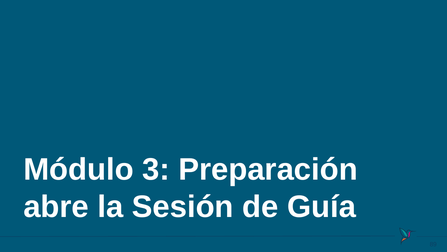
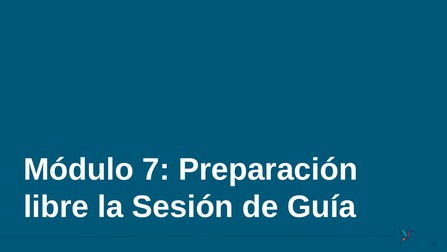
3: 3 -> 7
abre: abre -> libre
